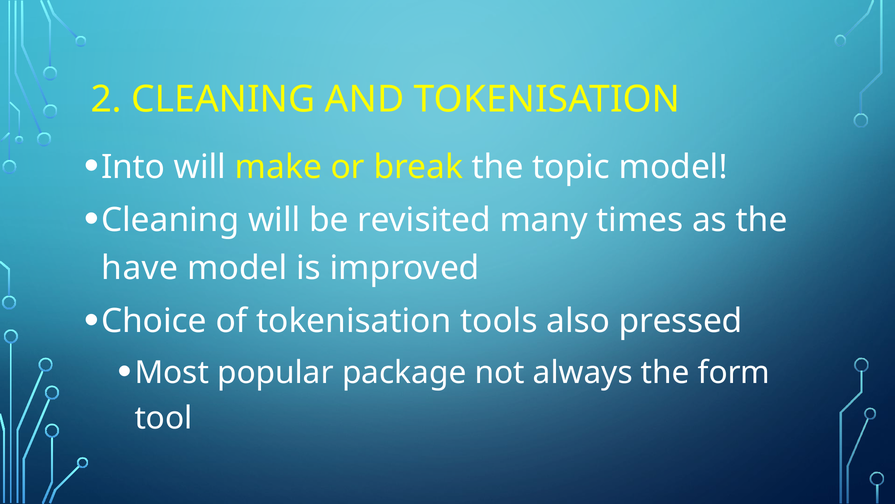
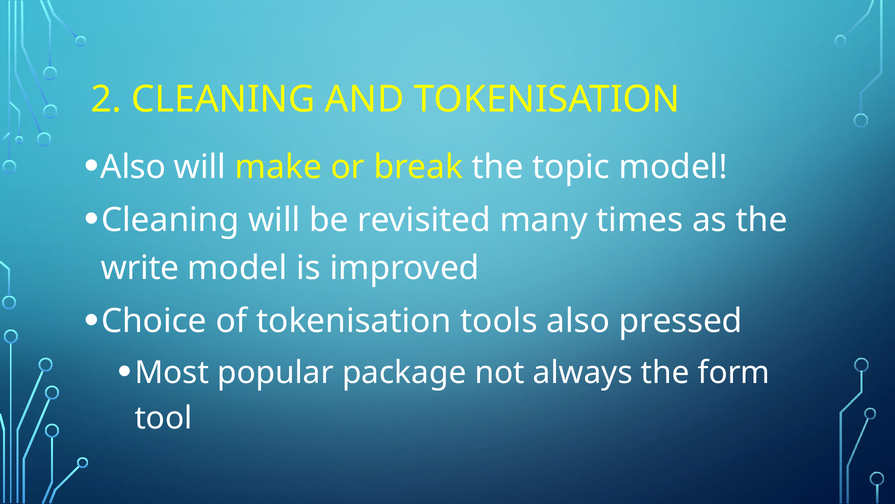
Into at (133, 167): Into -> Also
have: have -> write
